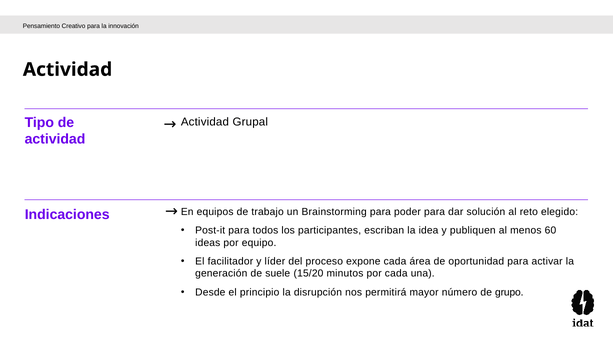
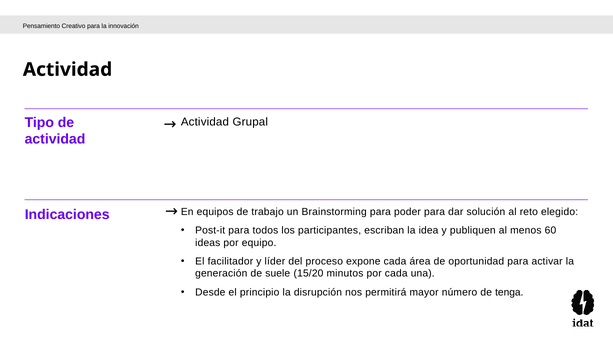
grupo: grupo -> tenga
